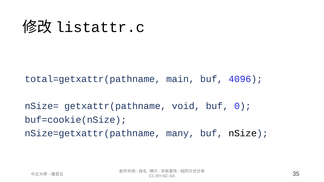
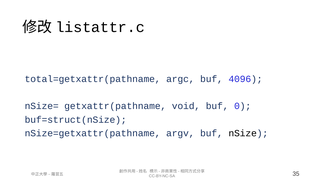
main: main -> argc
buf=cookie(nSize: buf=cookie(nSize -> buf=struct(nSize
many: many -> argv
